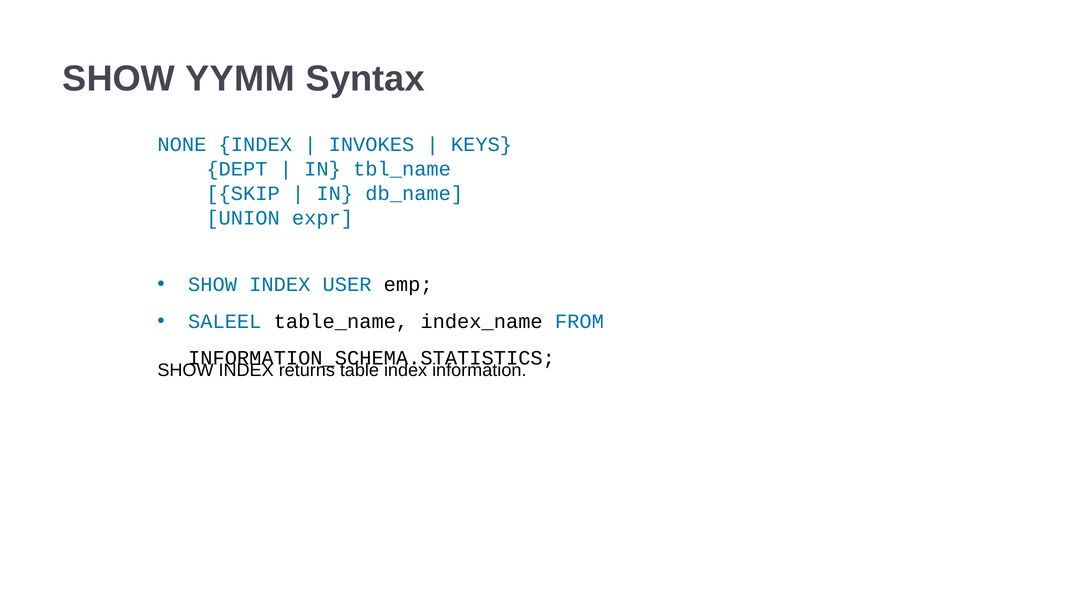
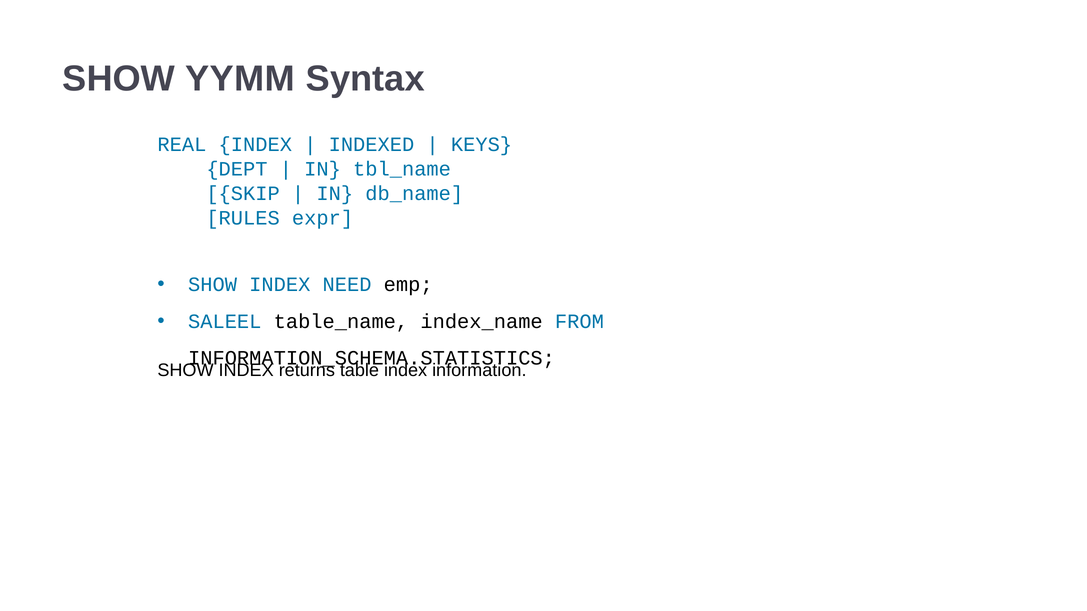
NONE: NONE -> REAL
INVOKES: INVOKES -> INDEXED
UNION: UNION -> RULES
USER: USER -> NEED
